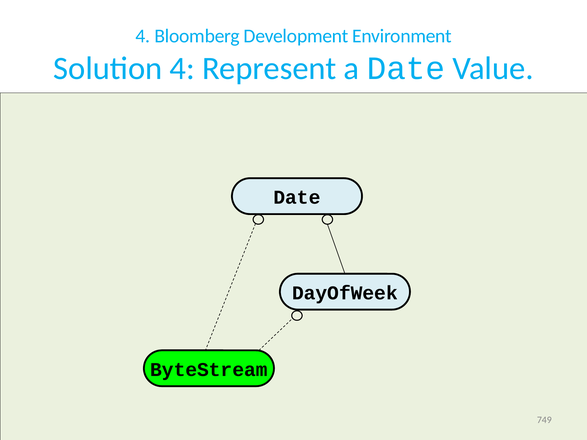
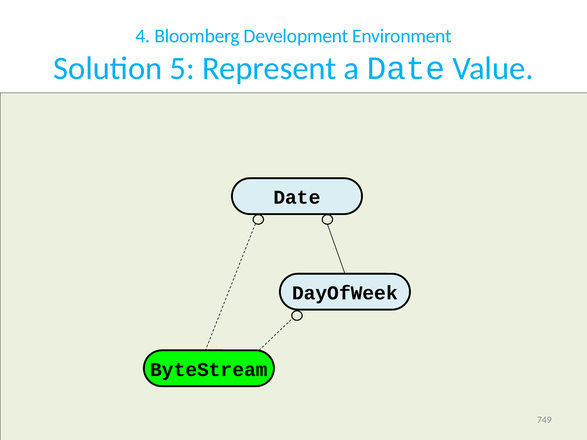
Solution 4: 4 -> 5
